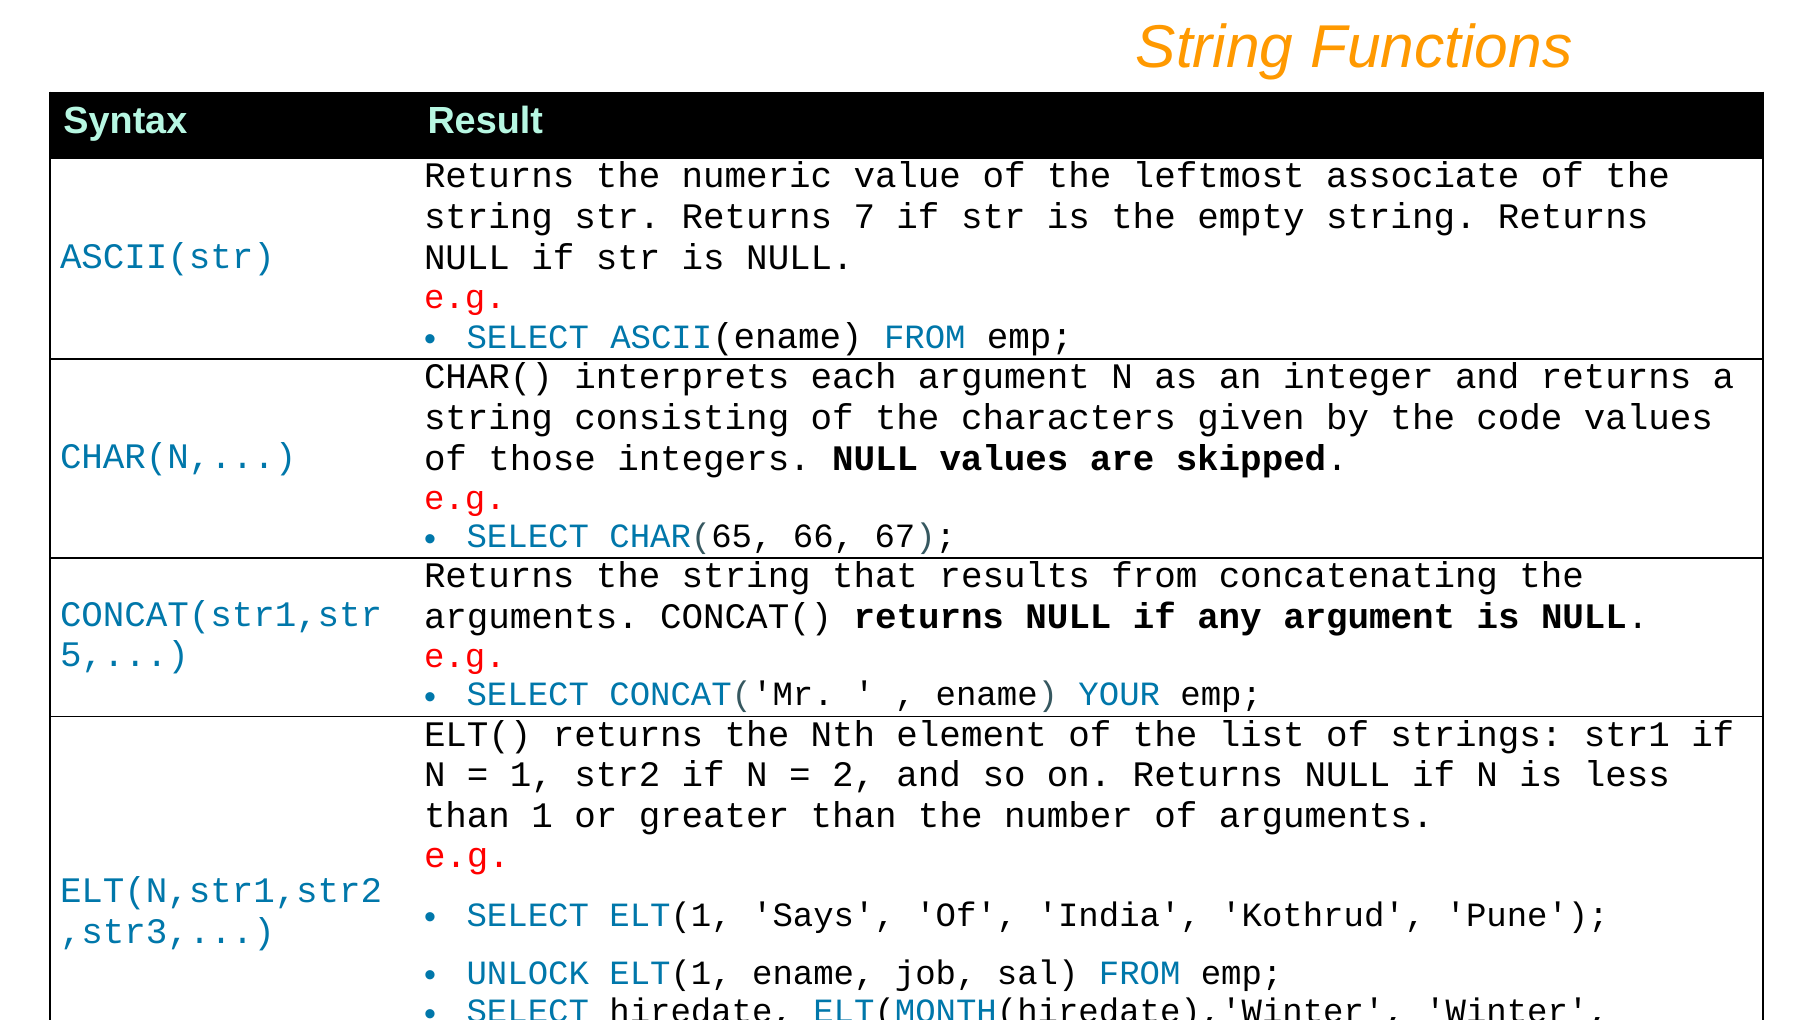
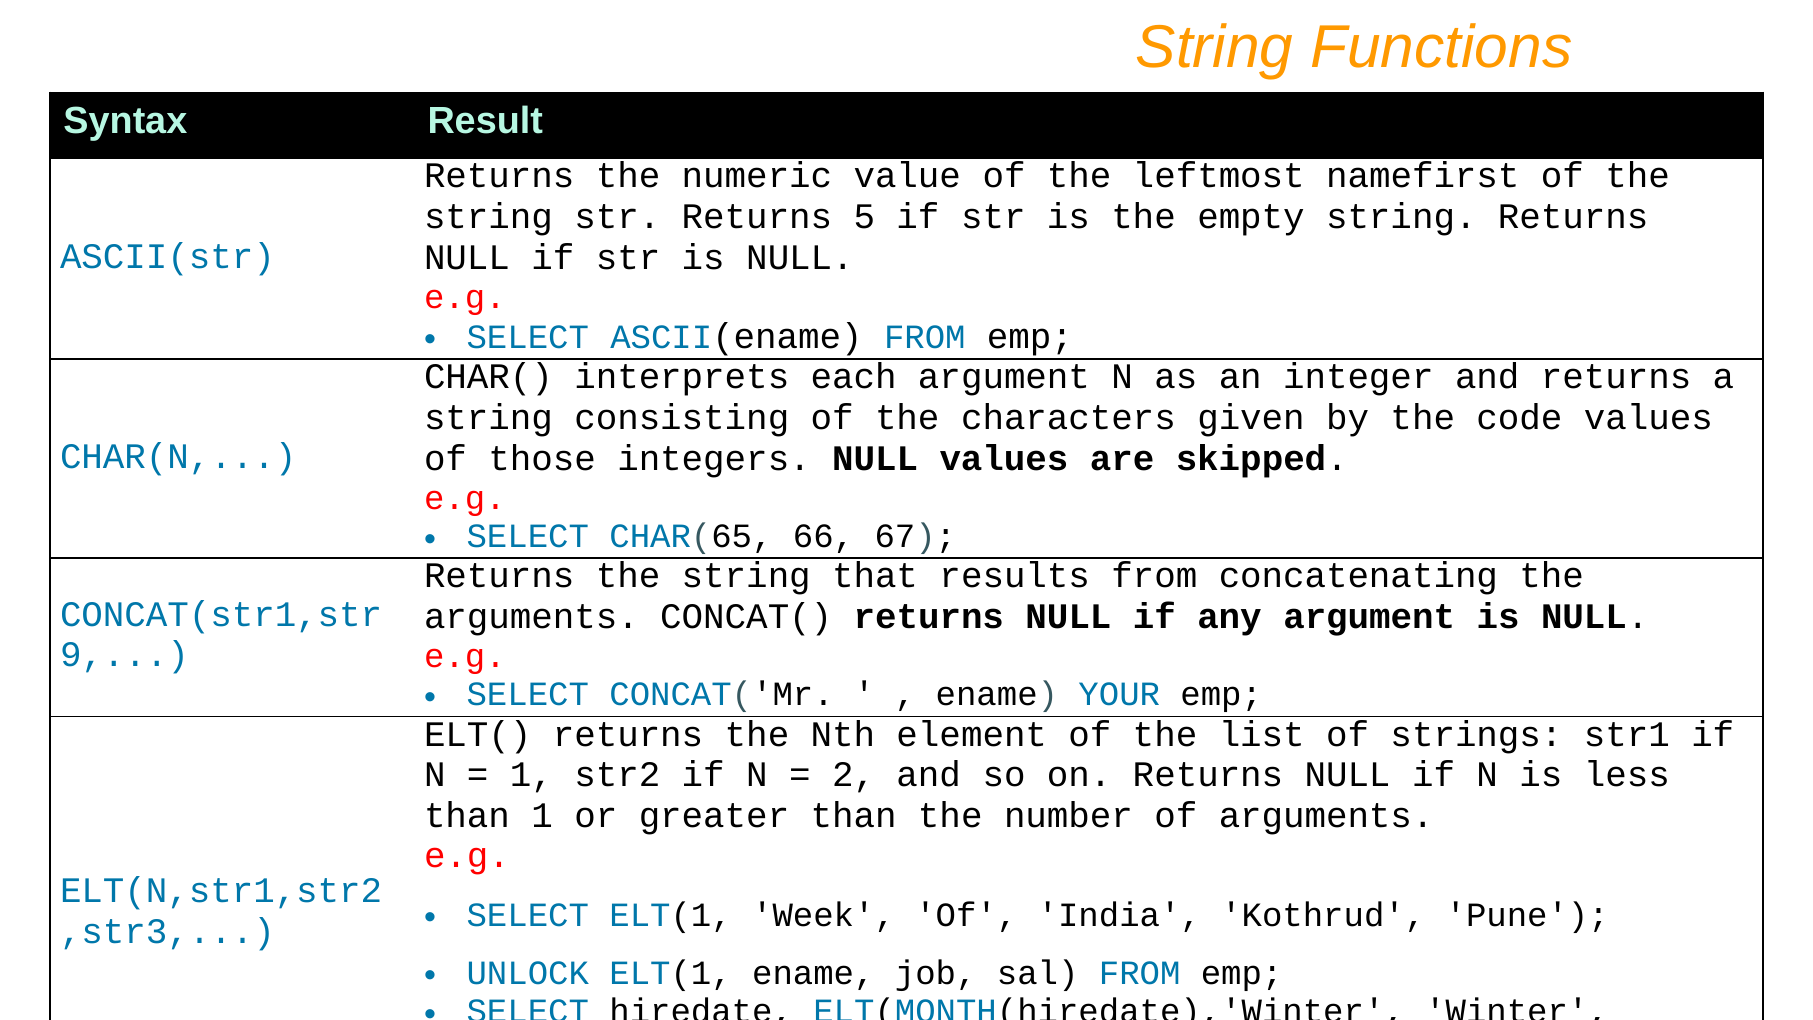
associate: associate -> namefirst
7: 7 -> 5
5: 5 -> 9
Says: Says -> Week
